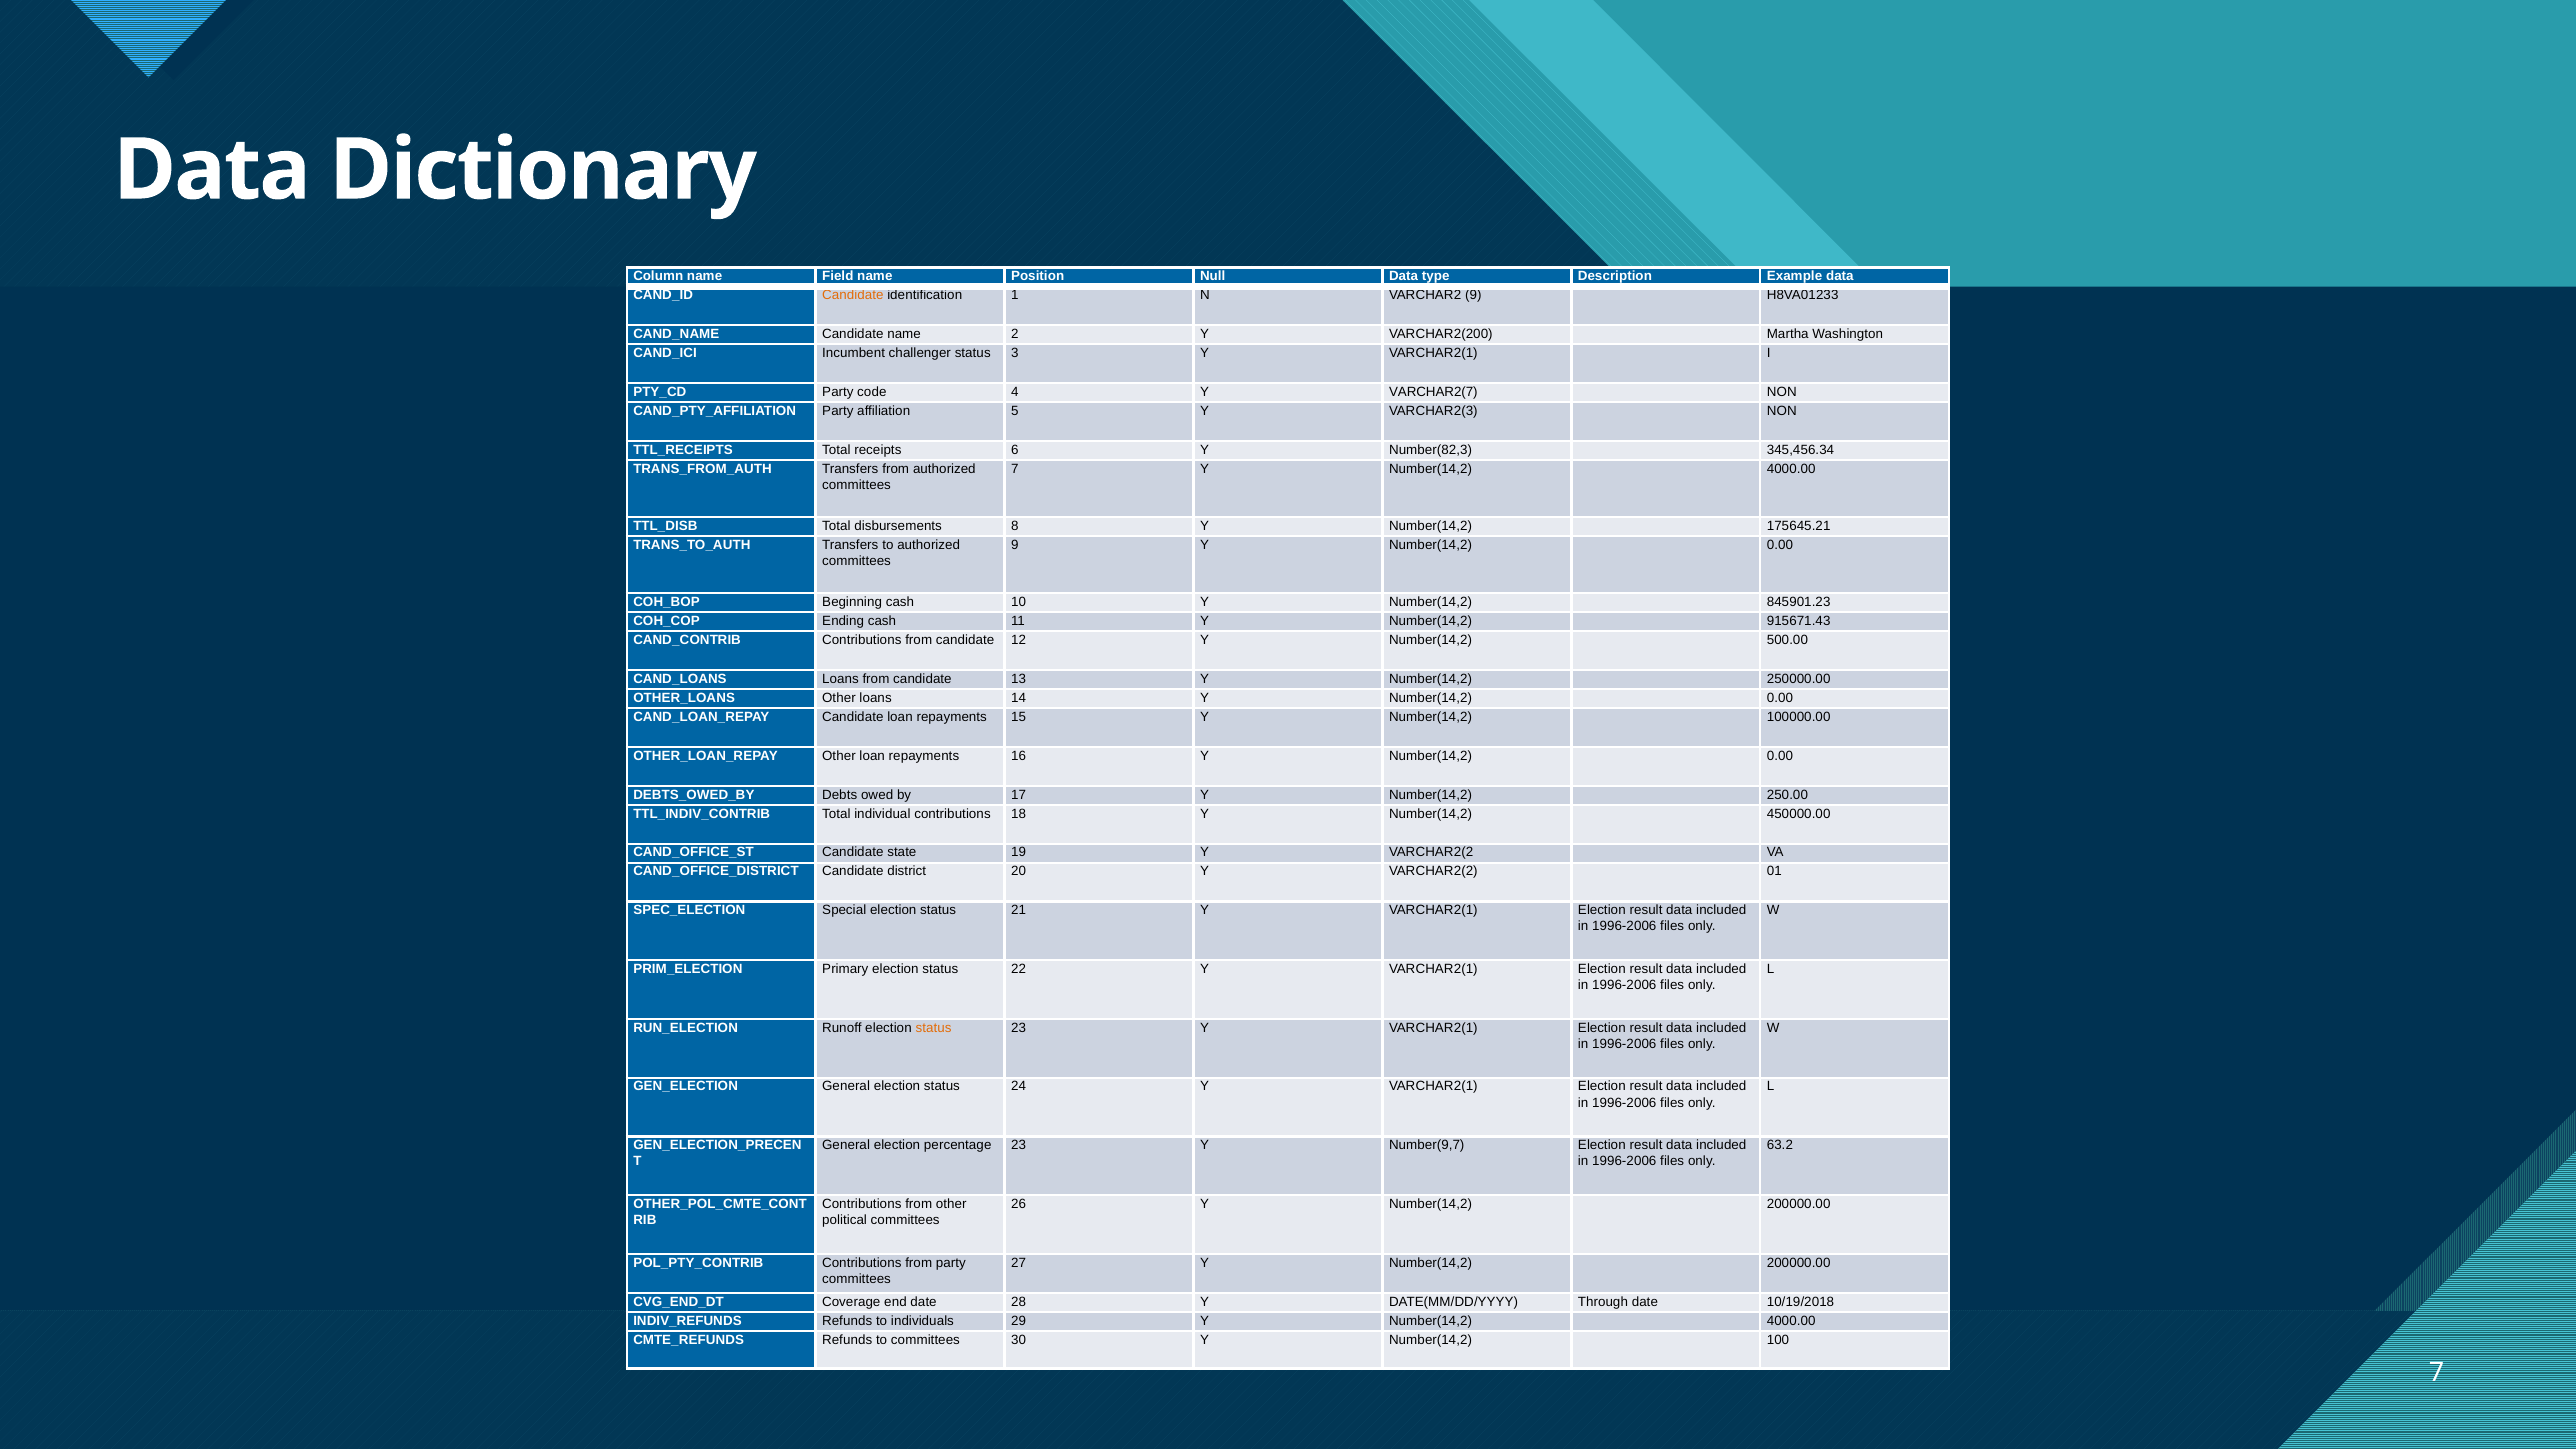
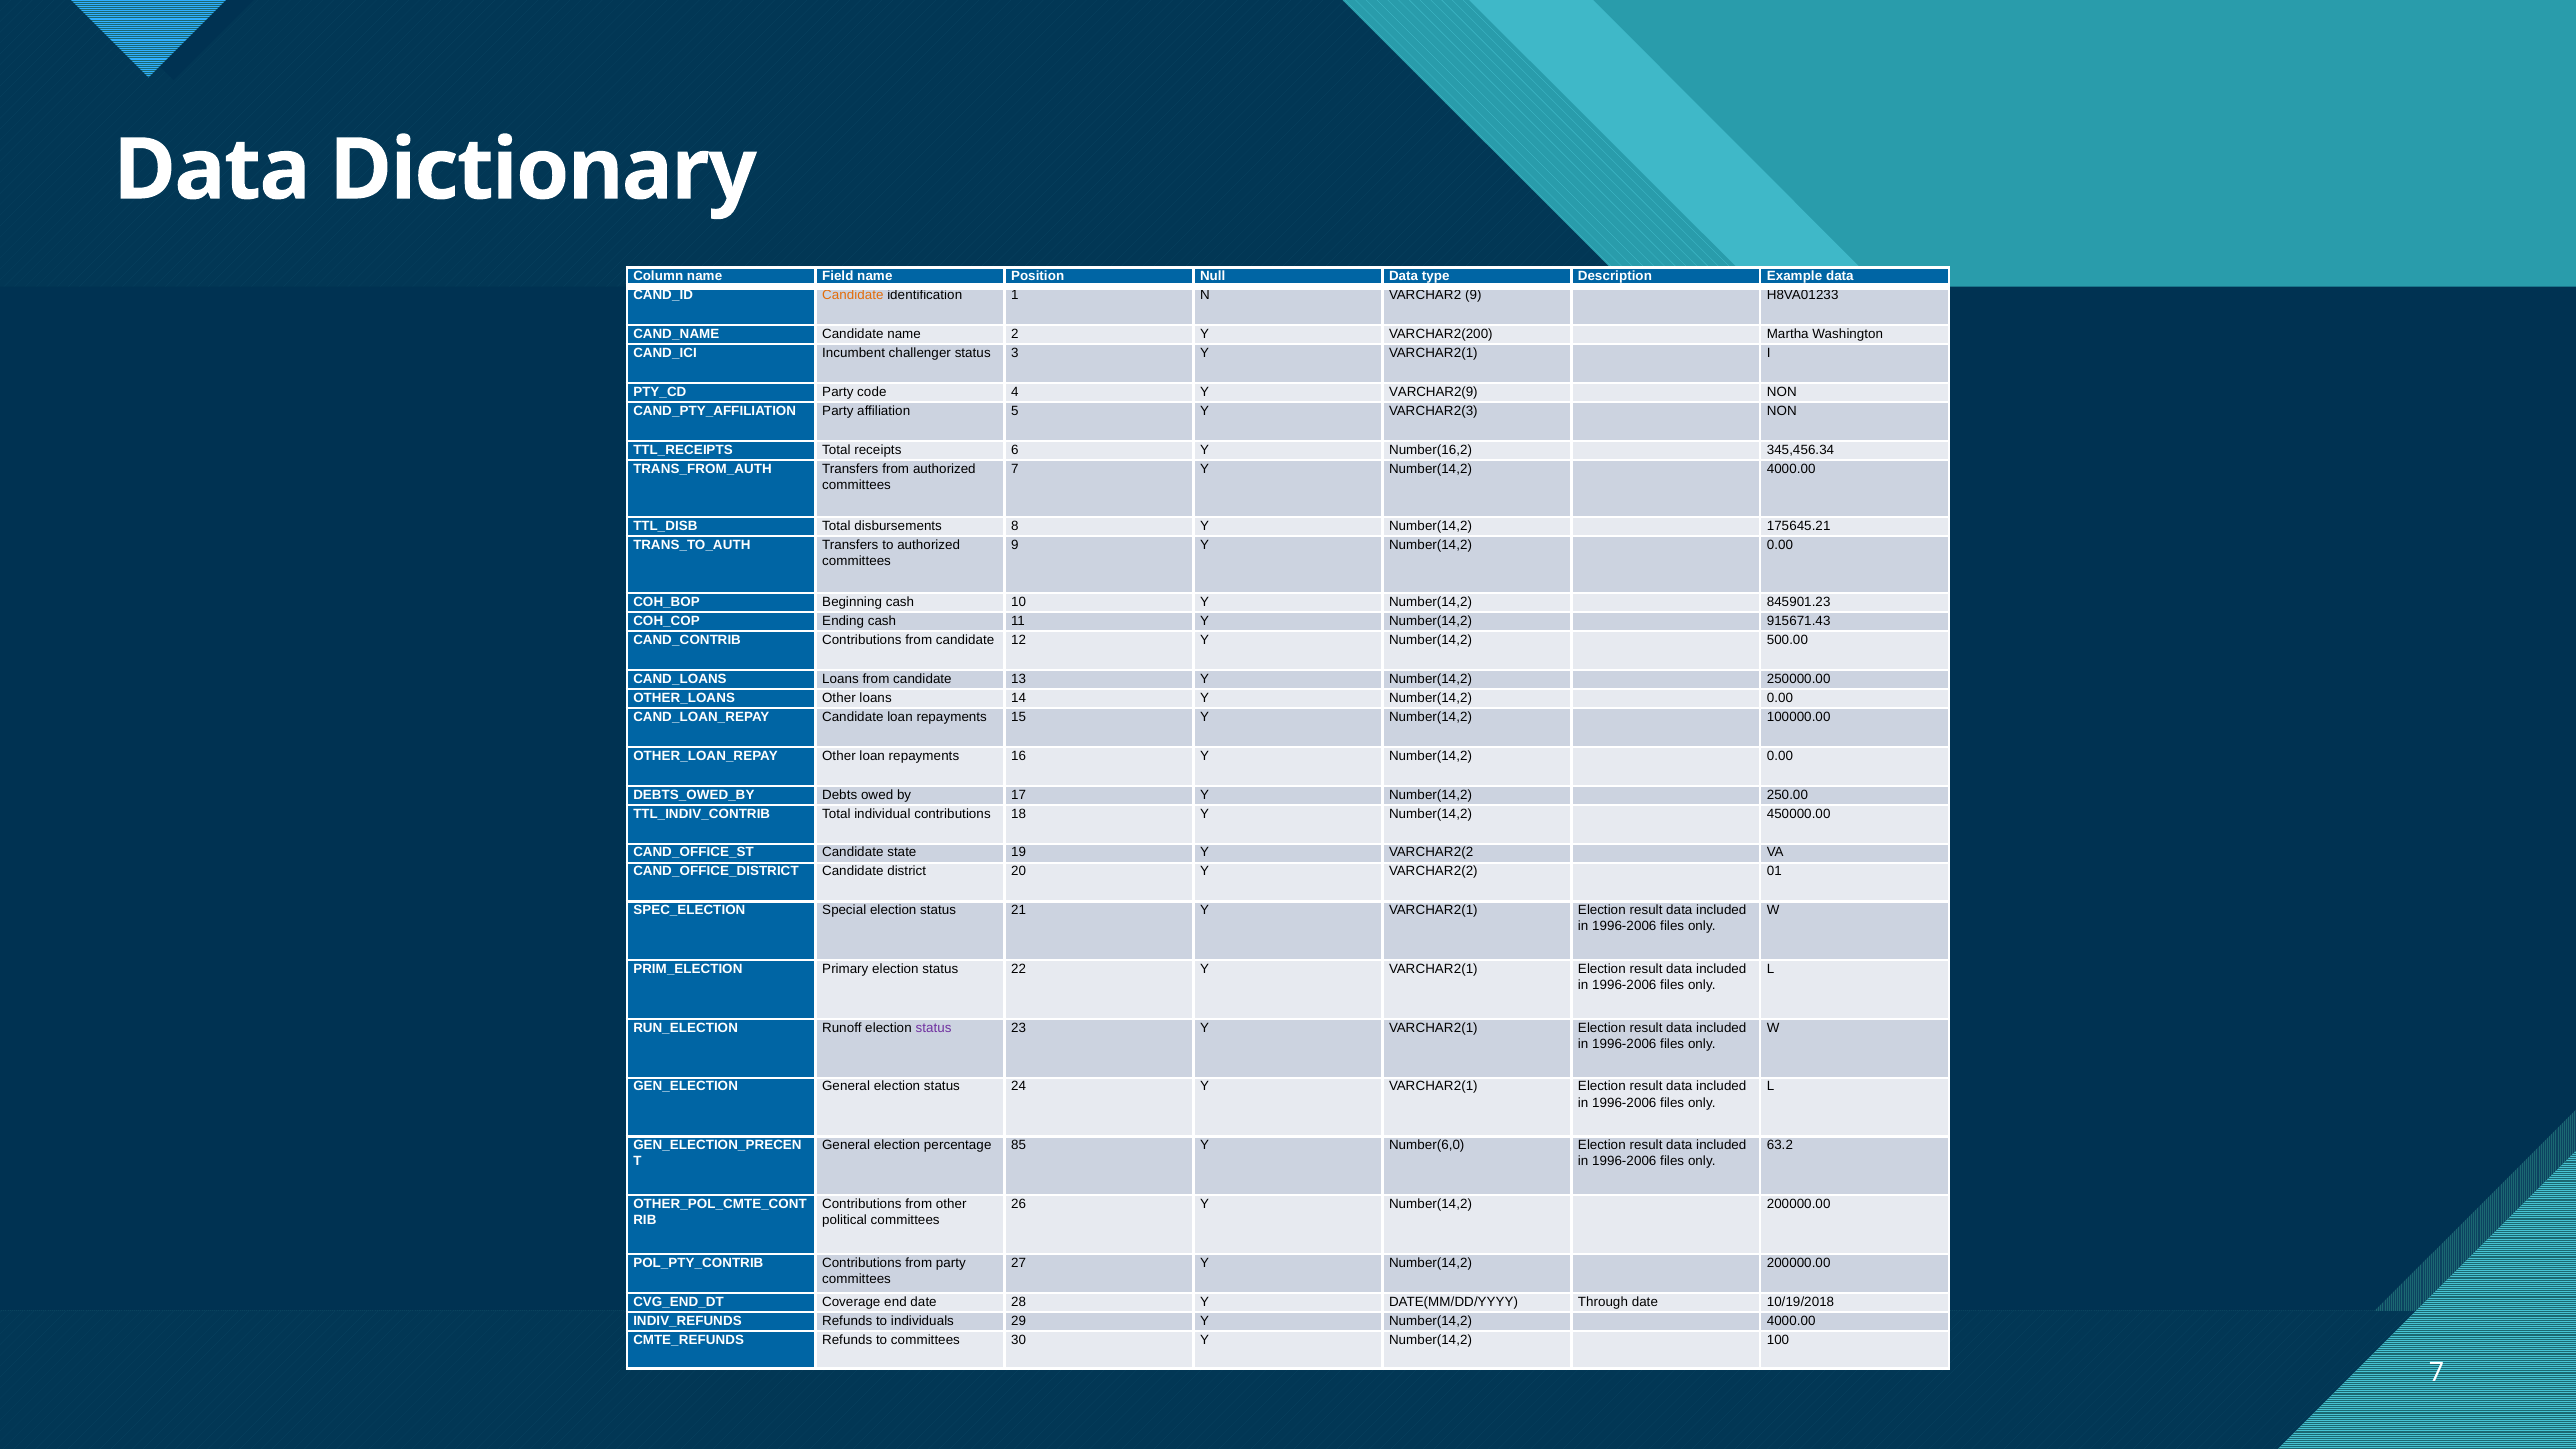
VARCHAR2(7: VARCHAR2(7 -> VARCHAR2(9
Number(82,3: Number(82,3 -> Number(16,2
status at (934, 1028) colour: orange -> purple
percentage 23: 23 -> 85
Number(9,7: Number(9,7 -> Number(6,0
